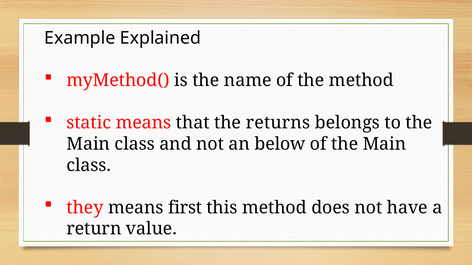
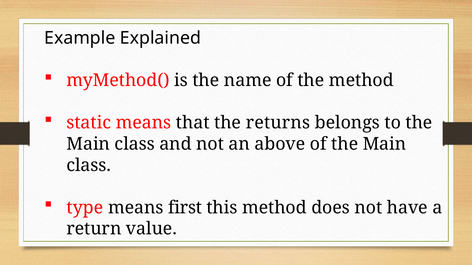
below: below -> above
they: they -> type
